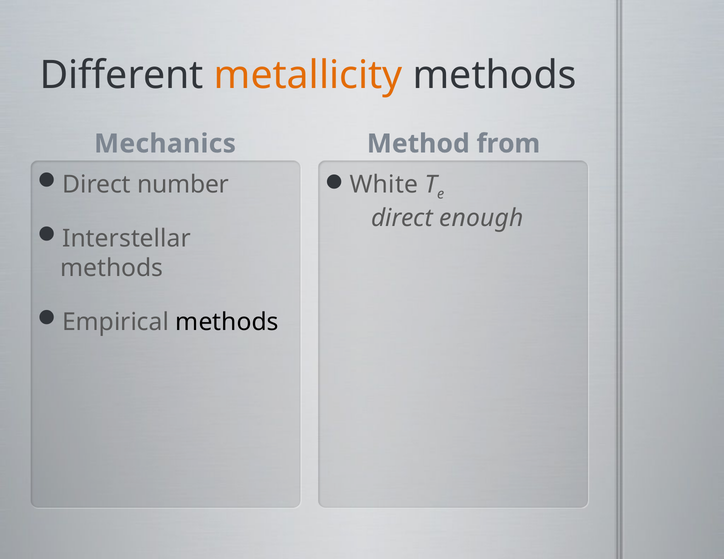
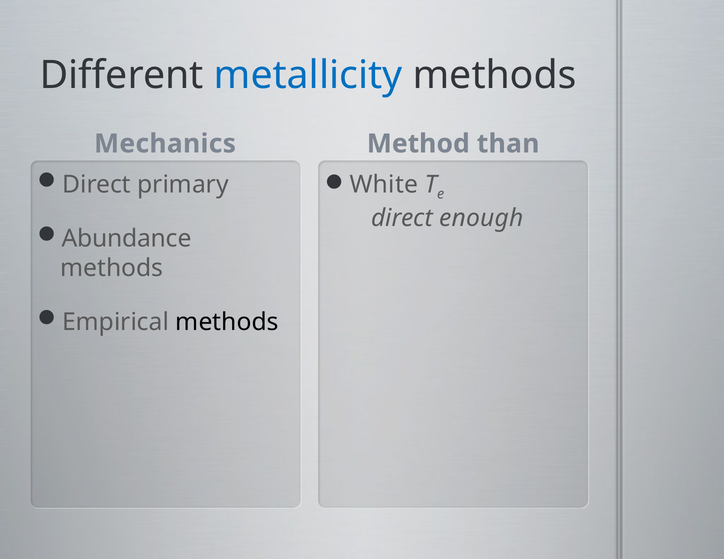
metallicity colour: orange -> blue
from: from -> than
number: number -> primary
Interstellar: Interstellar -> Abundance
